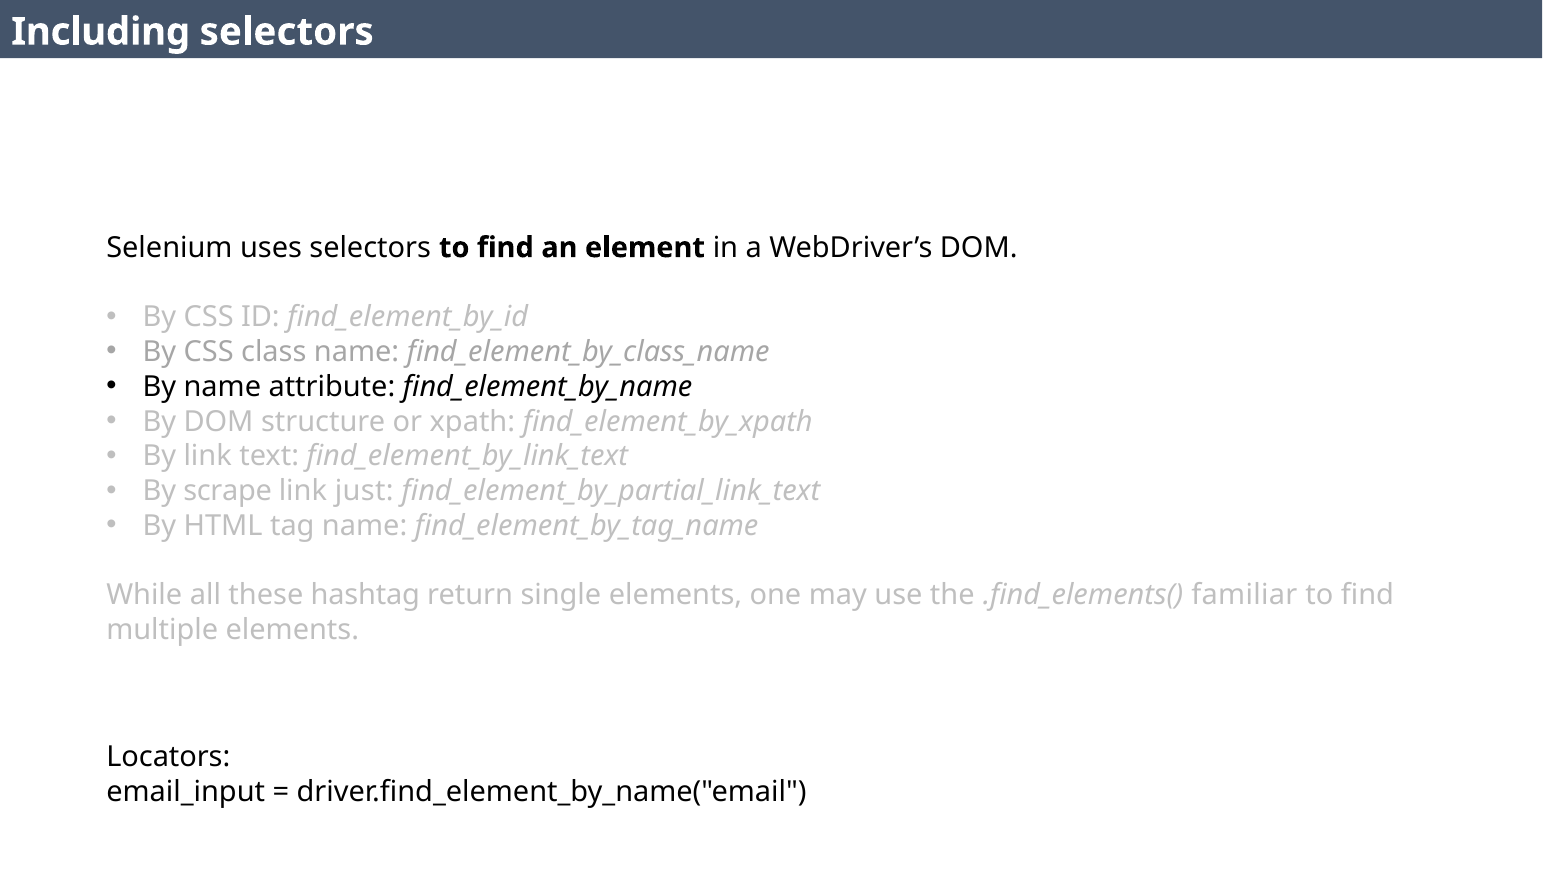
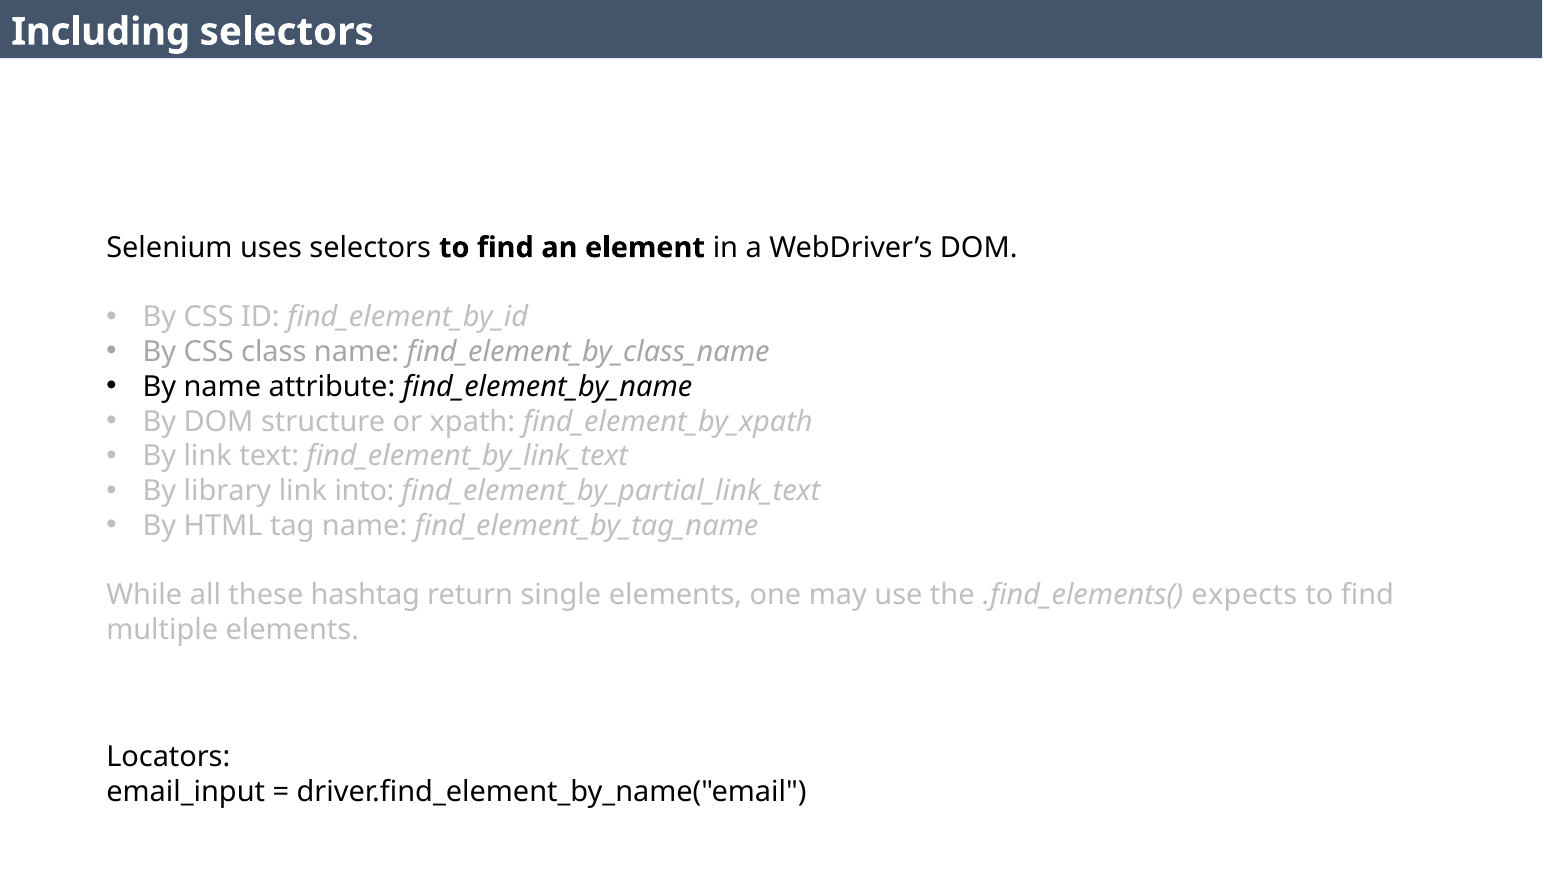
scrape: scrape -> library
just: just -> into
familiar: familiar -> expects
